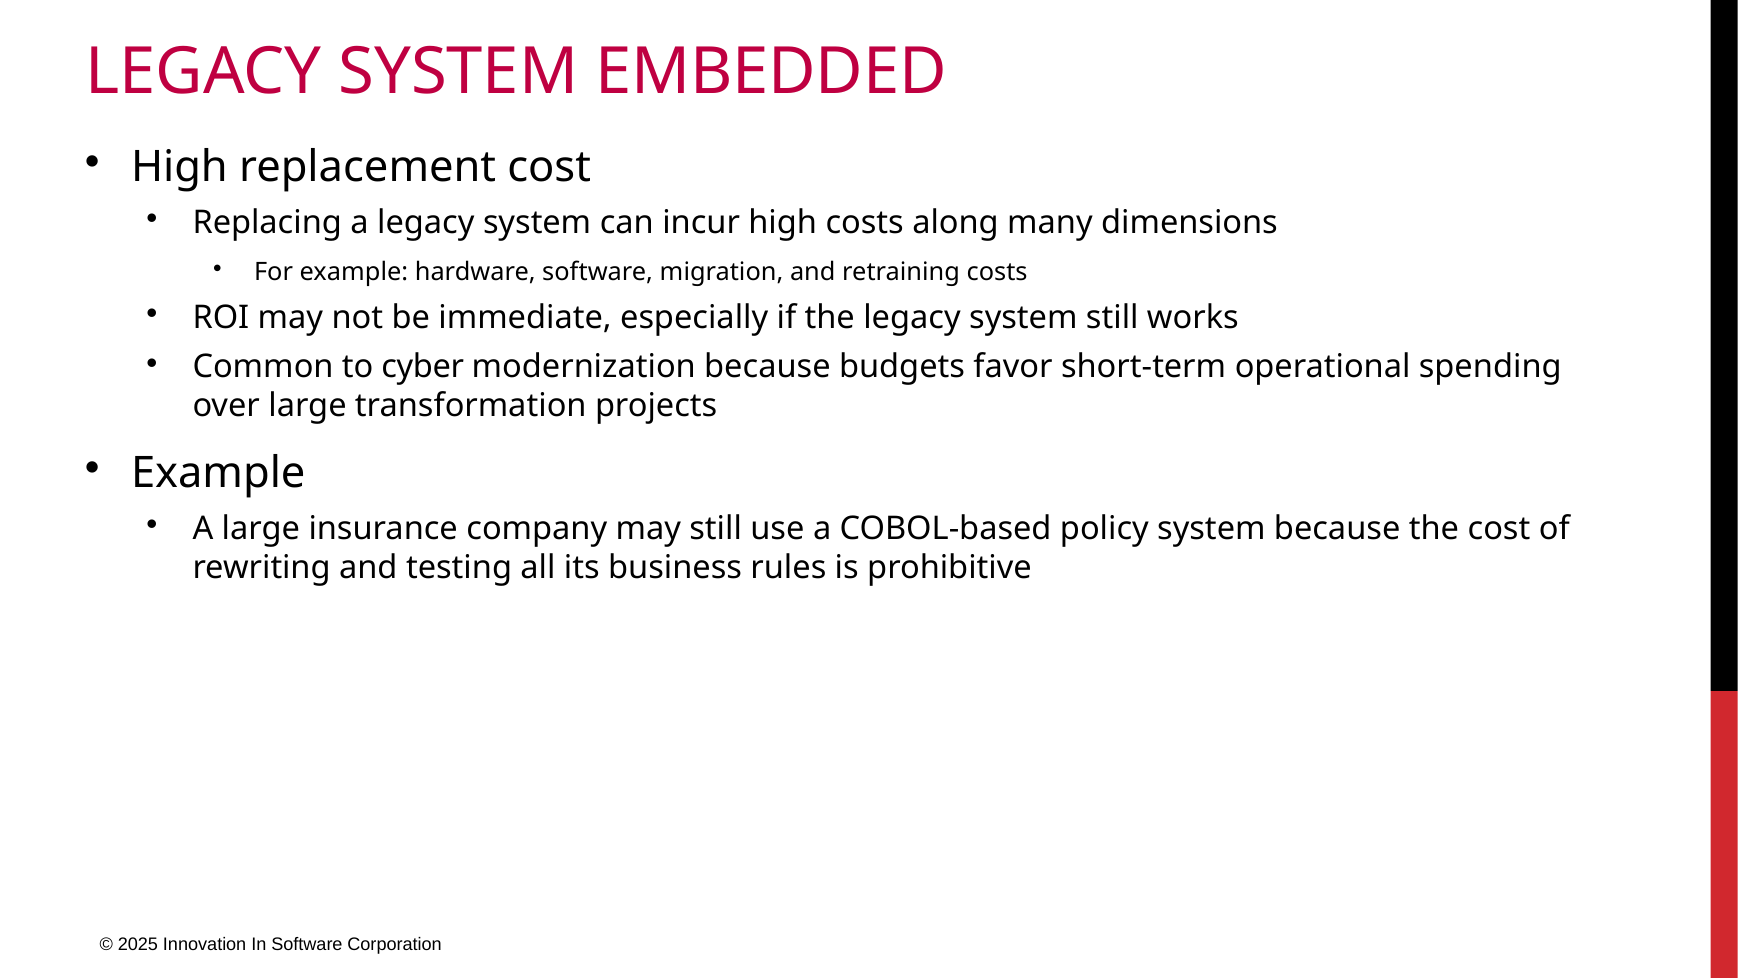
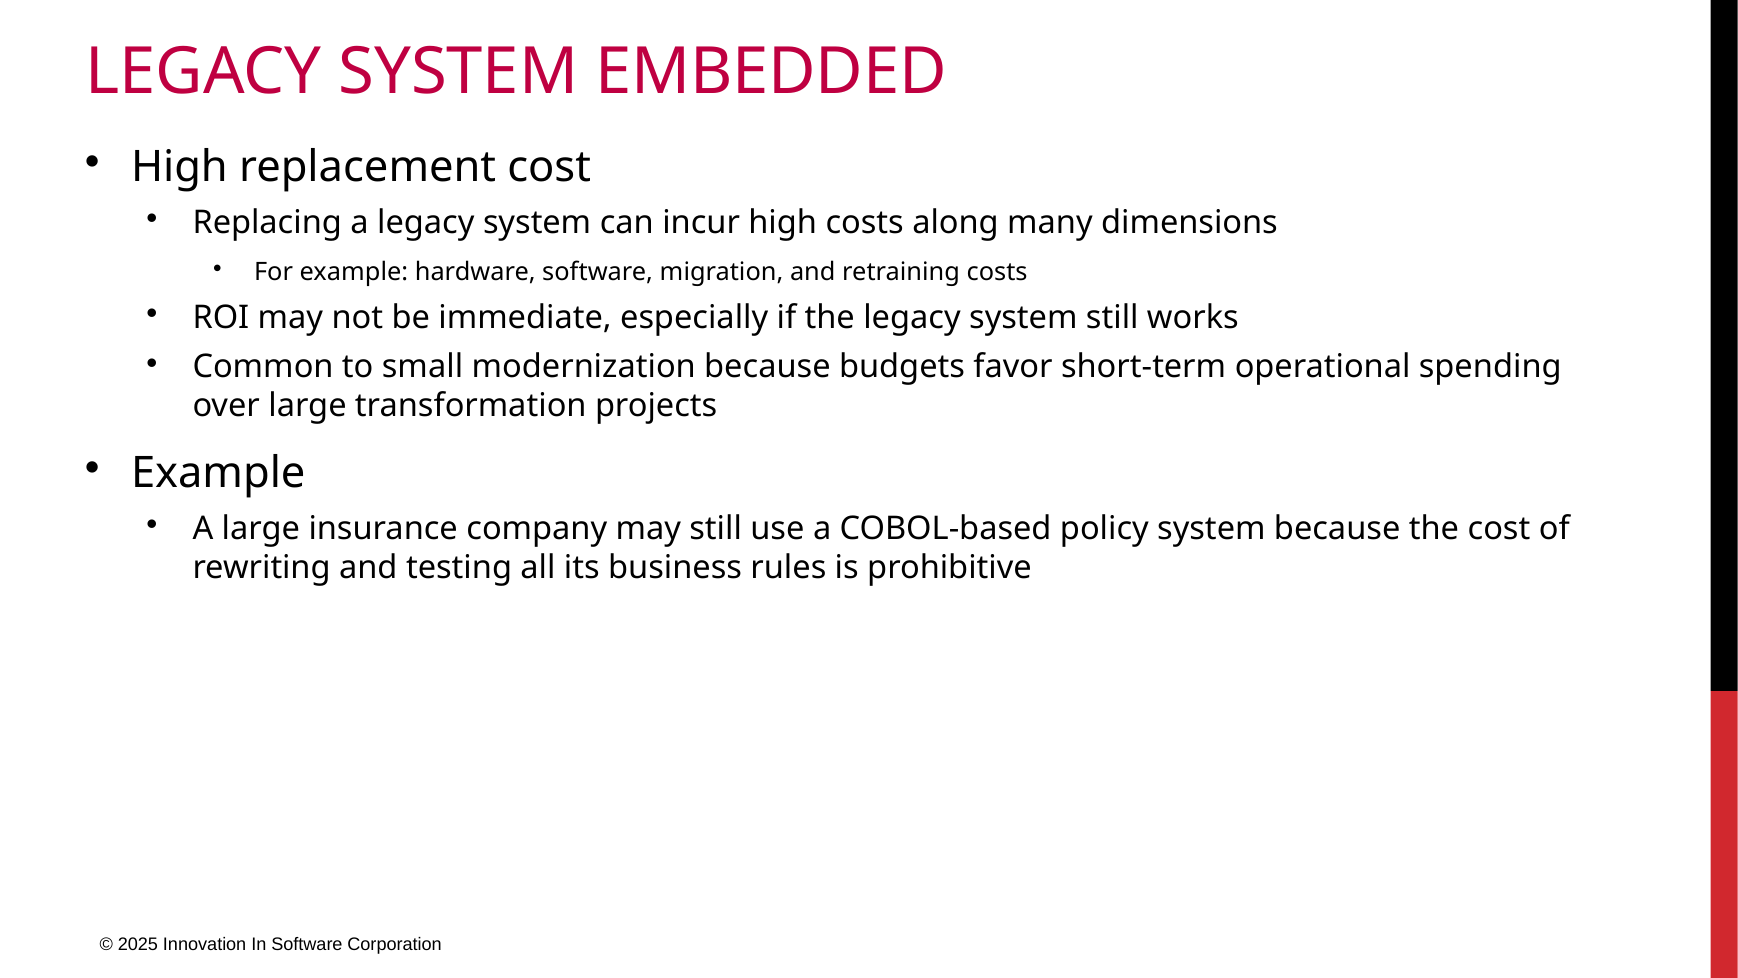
cyber: cyber -> small
